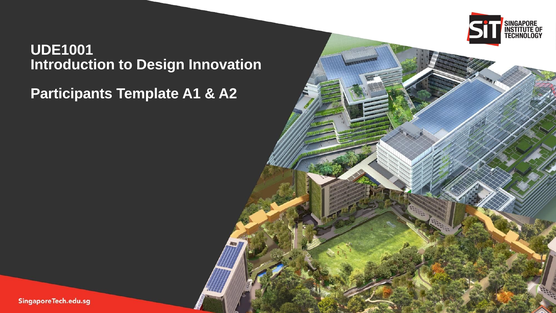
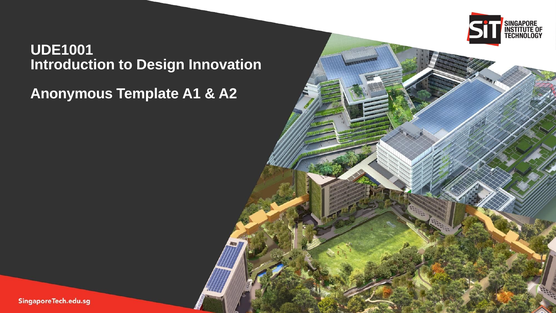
Participants: Participants -> Anonymous
